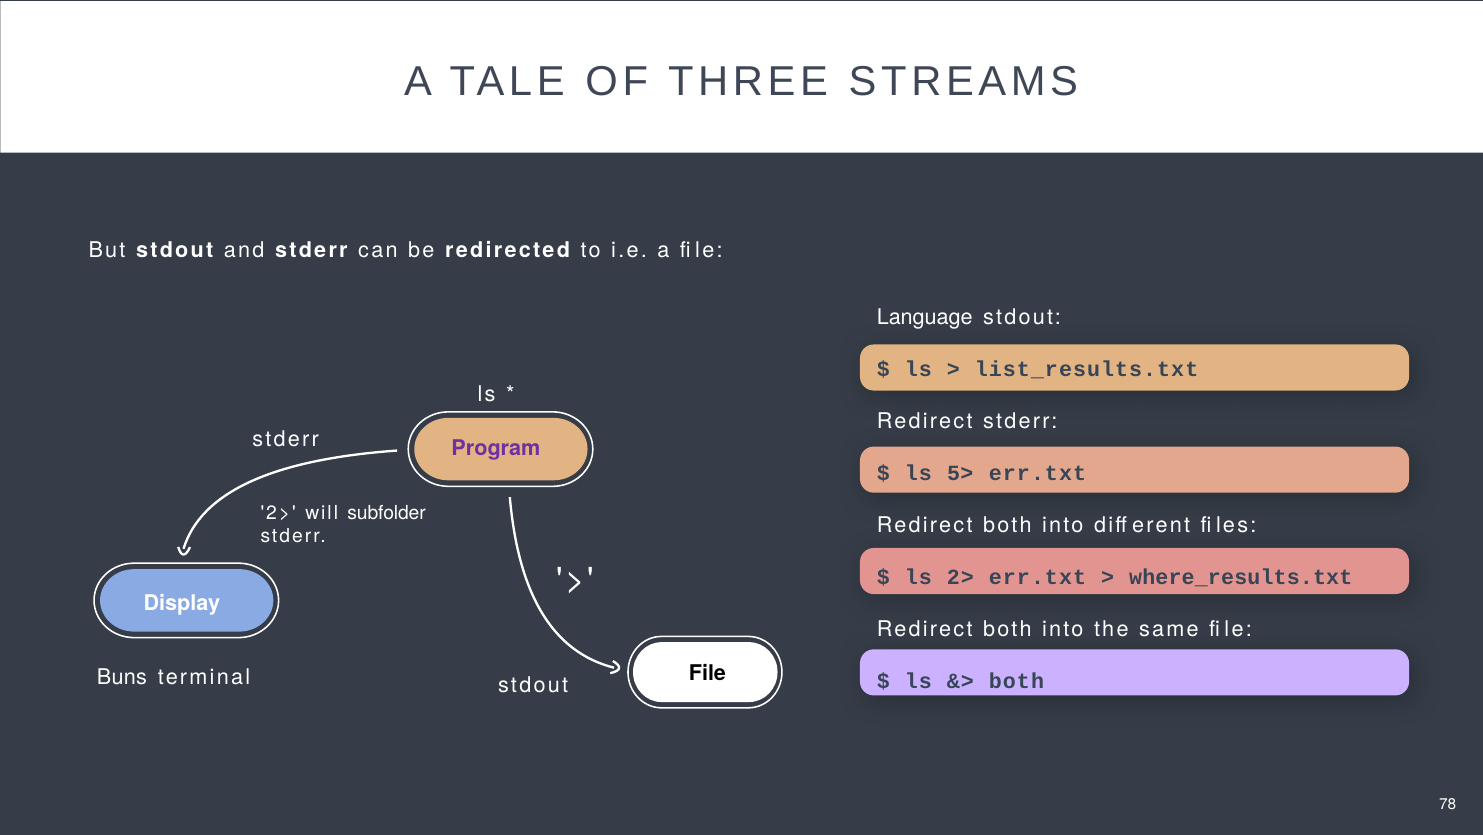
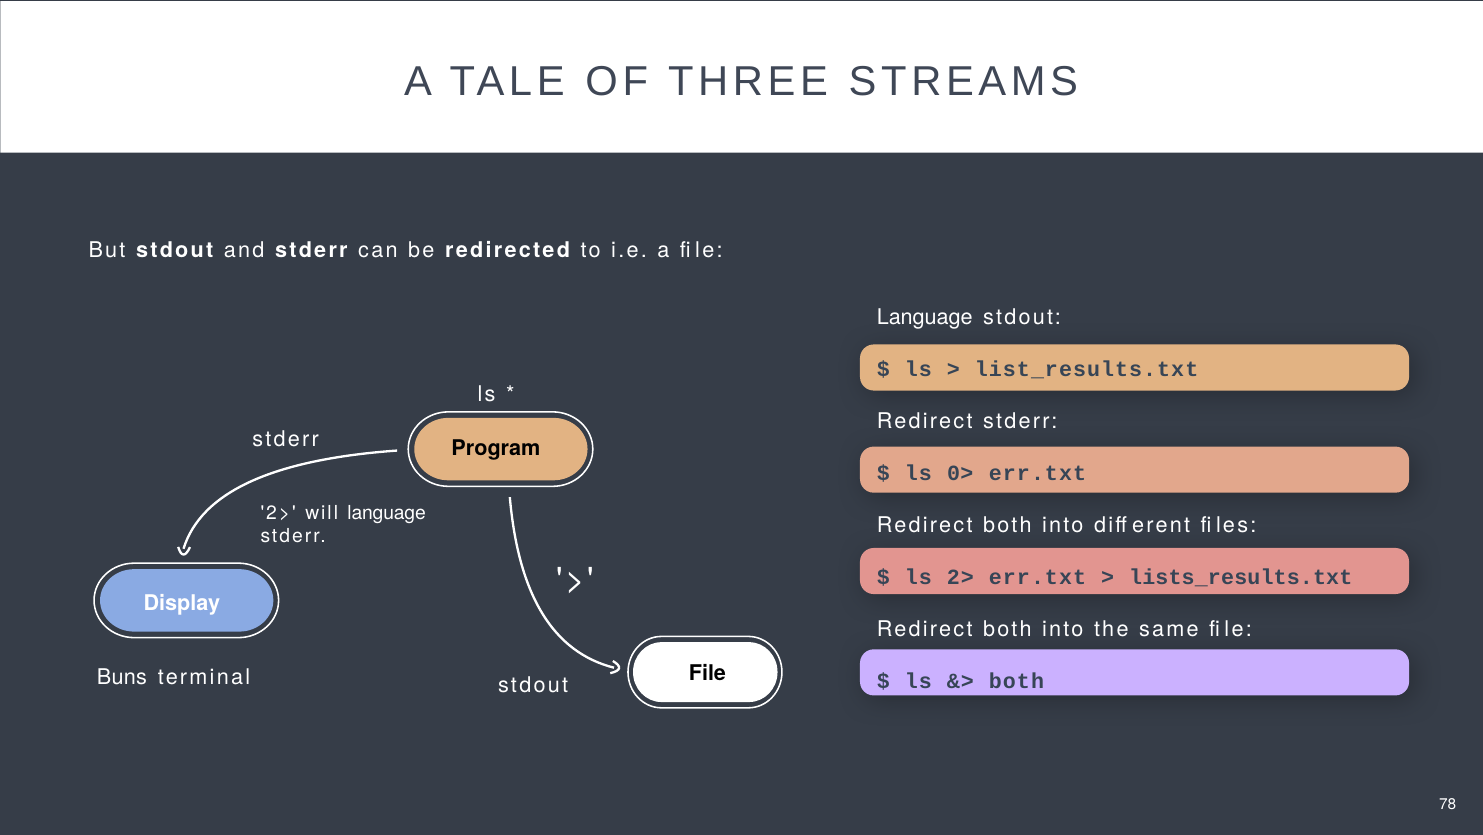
Program colour: purple -> black
5>: 5> -> 0>
will subfolder: subfolder -> language
where_results.txt: where_results.txt -> lists_results.txt
